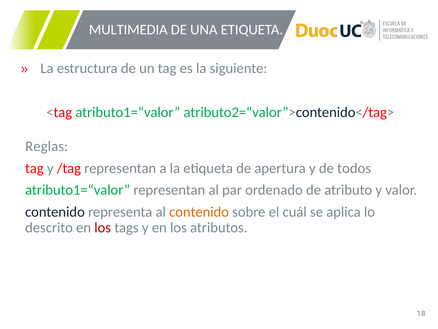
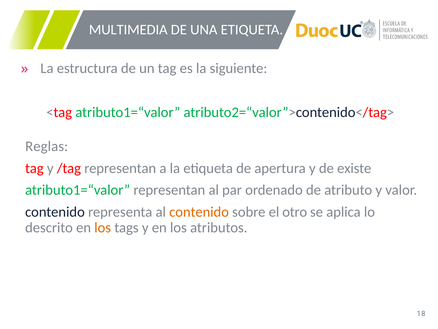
todos: todos -> existe
cuál: cuál -> otro
los at (103, 227) colour: red -> orange
